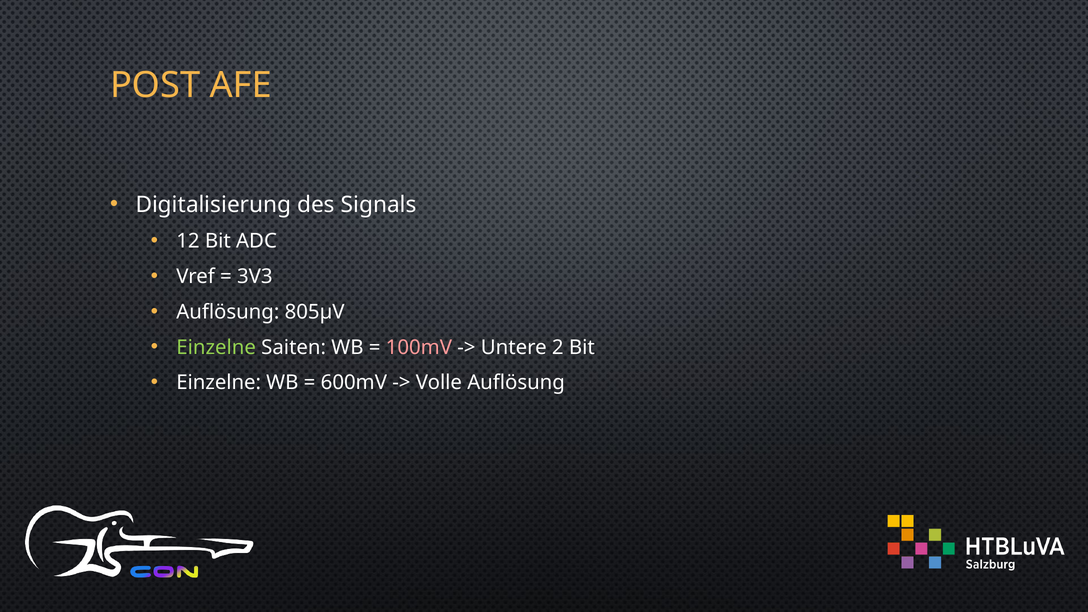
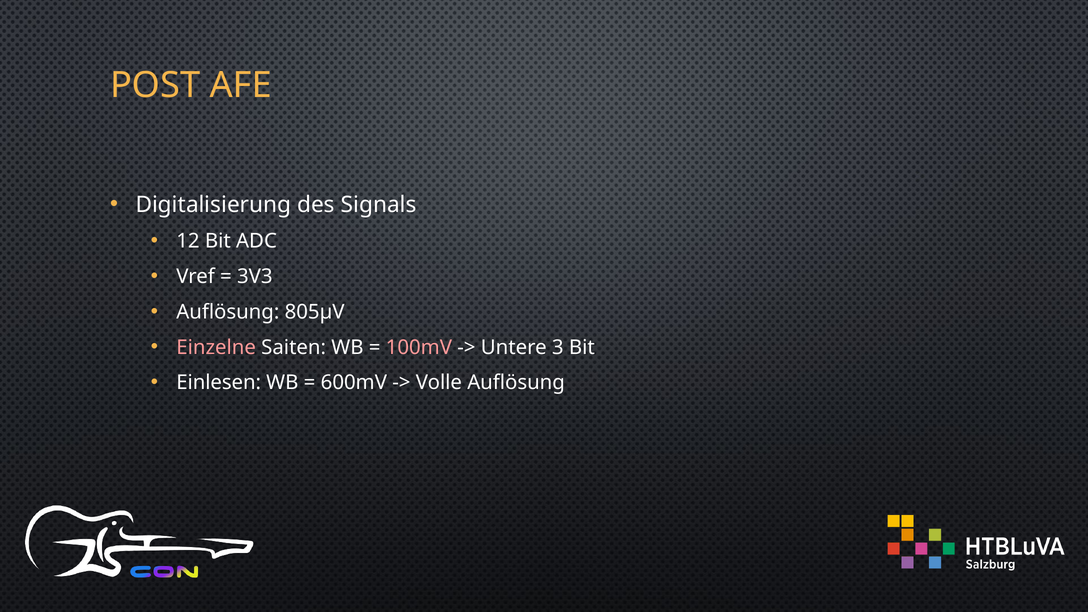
Einzelne at (216, 347) colour: light green -> pink
2: 2 -> 3
Einzelne at (219, 383): Einzelne -> Einlesen
